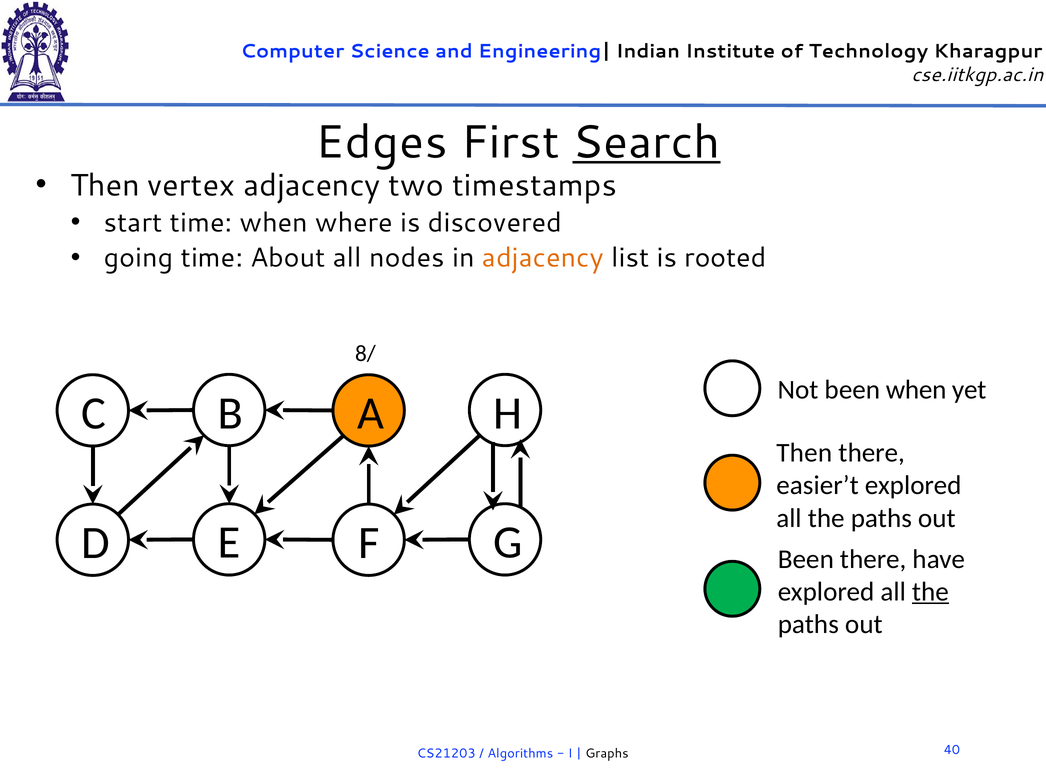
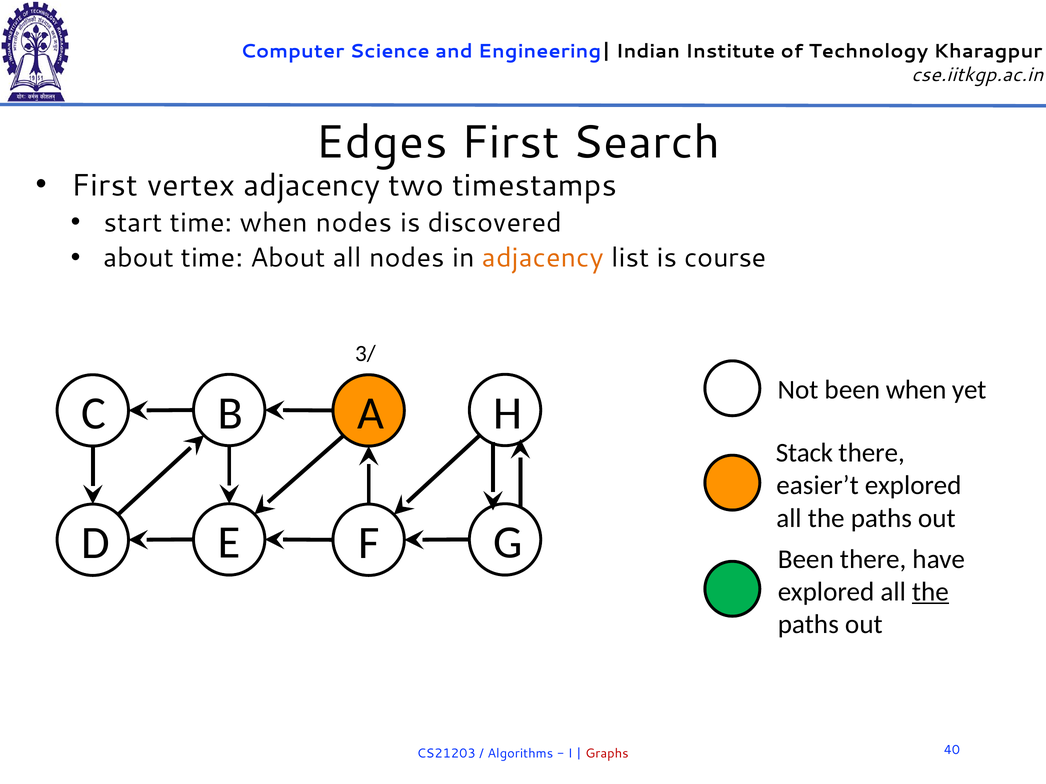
Search underline: present -> none
Then at (105, 186): Then -> First
when where: where -> nodes
going at (138, 258): going -> about
rooted: rooted -> course
8/: 8/ -> 3/
Then at (804, 453): Then -> Stack
Graphs colour: black -> red
